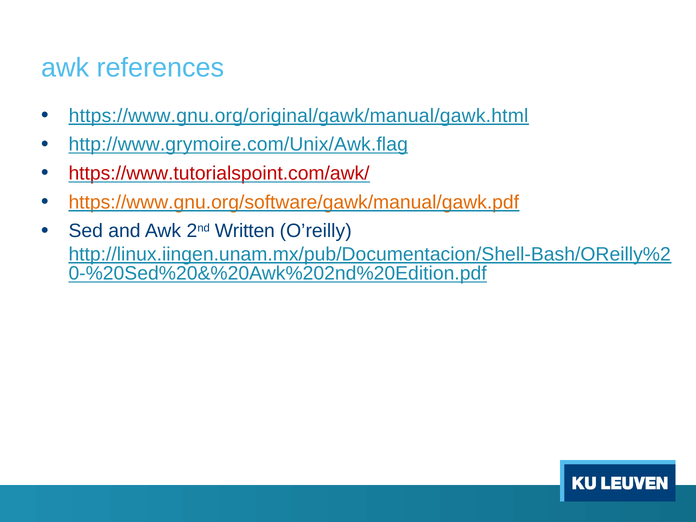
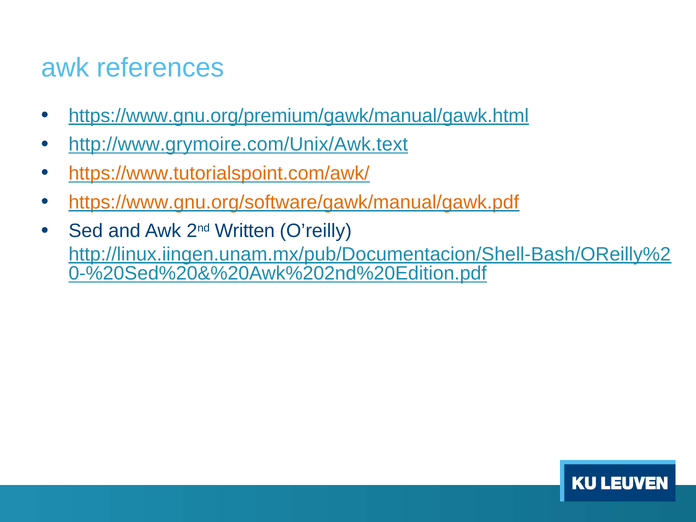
https://www.gnu.org/original/gawk/manual/gawk.html: https://www.gnu.org/original/gawk/manual/gawk.html -> https://www.gnu.org/premium/gawk/manual/gawk.html
http://www.grymoire.com/Unix/Awk.flag: http://www.grymoire.com/Unix/Awk.flag -> http://www.grymoire.com/Unix/Awk.text
https://www.tutorialspoint.com/awk/ colour: red -> orange
